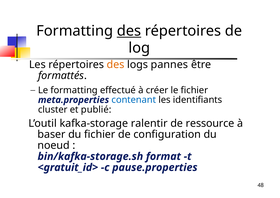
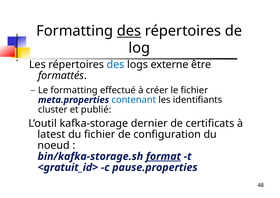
des at (116, 65) colour: orange -> blue
pannes: pannes -> externe
ralentir: ralentir -> dernier
ressource: ressource -> certificats
baser: baser -> latest
format underline: none -> present
